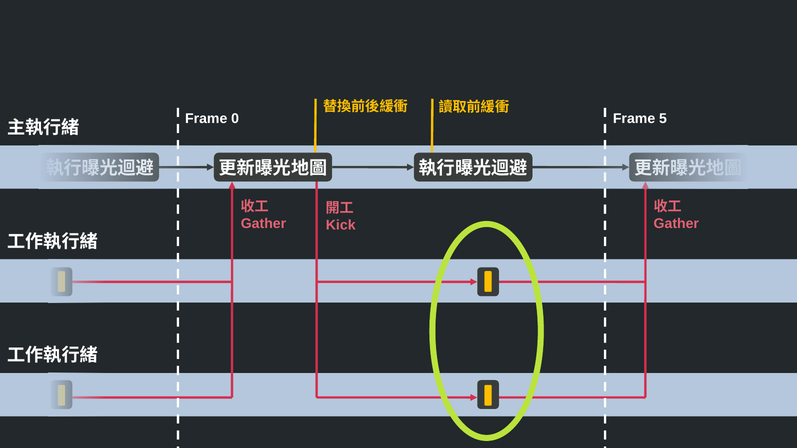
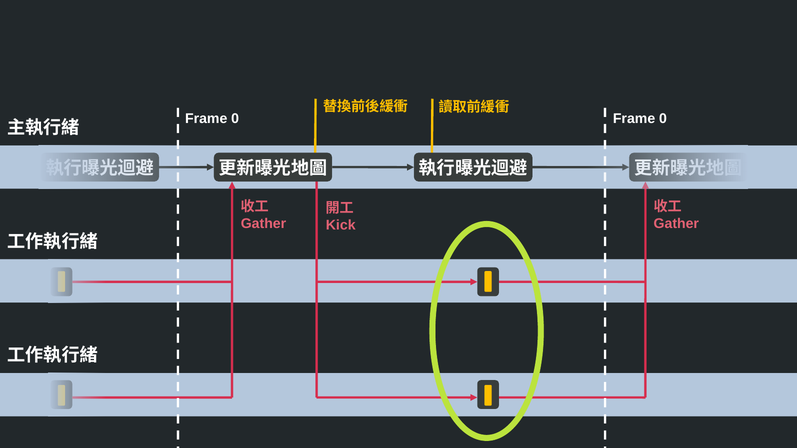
0 Frame 5: 5 -> 0
